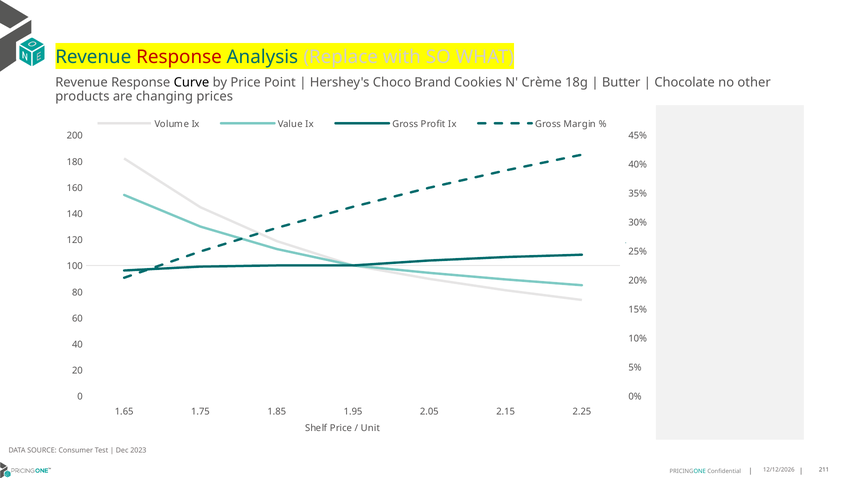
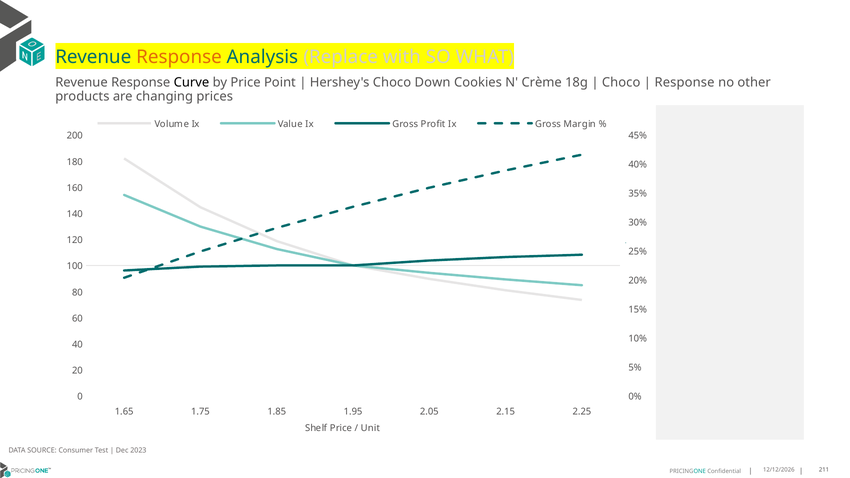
Response at (179, 57) colour: red -> orange
Brand: Brand -> Down
Butter at (621, 82): Butter -> Choco
Chocolate at (685, 82): Chocolate -> Response
